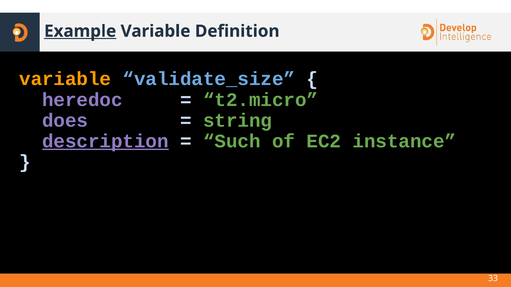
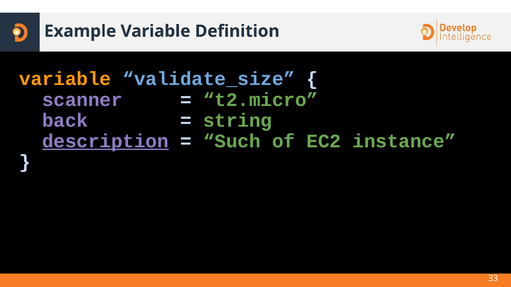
Example underline: present -> none
heredoc: heredoc -> scanner
does: does -> back
